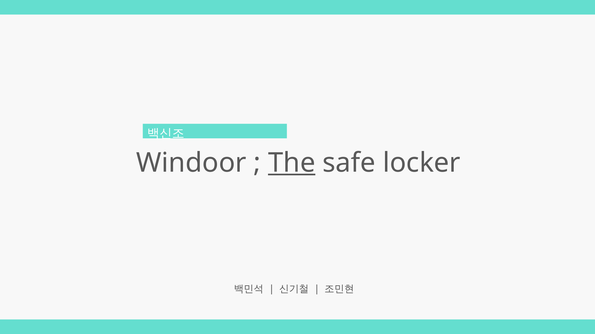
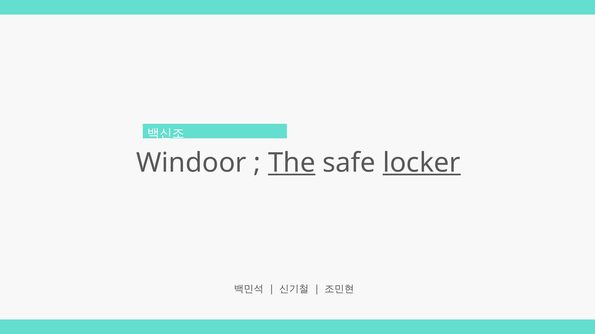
locker underline: none -> present
